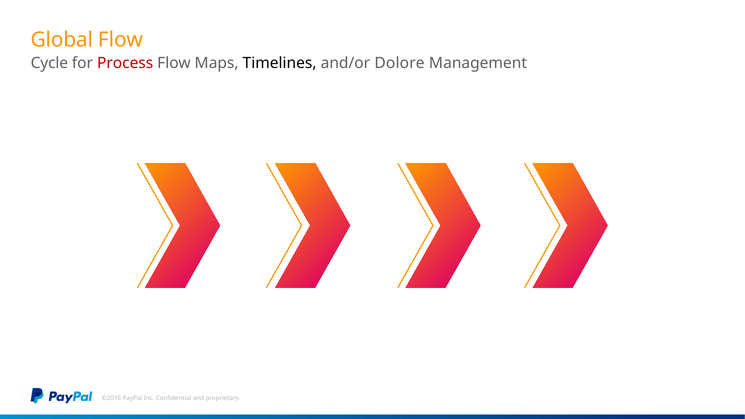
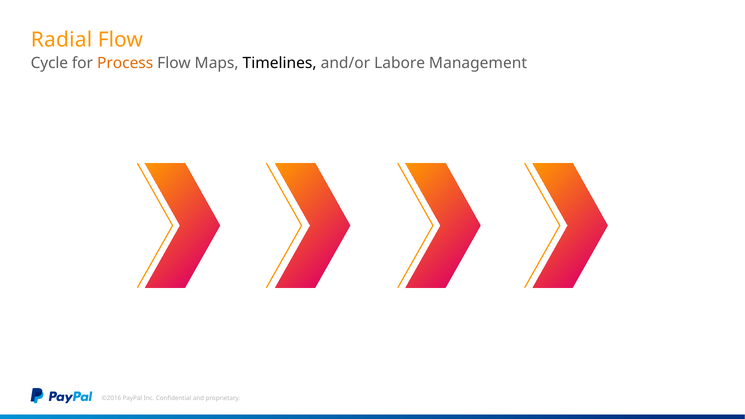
Global: Global -> Radial
Process colour: red -> orange
Dolore: Dolore -> Labore
